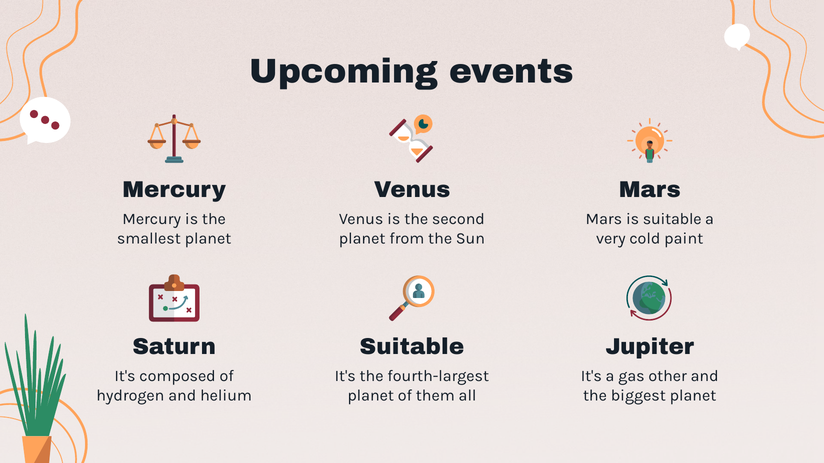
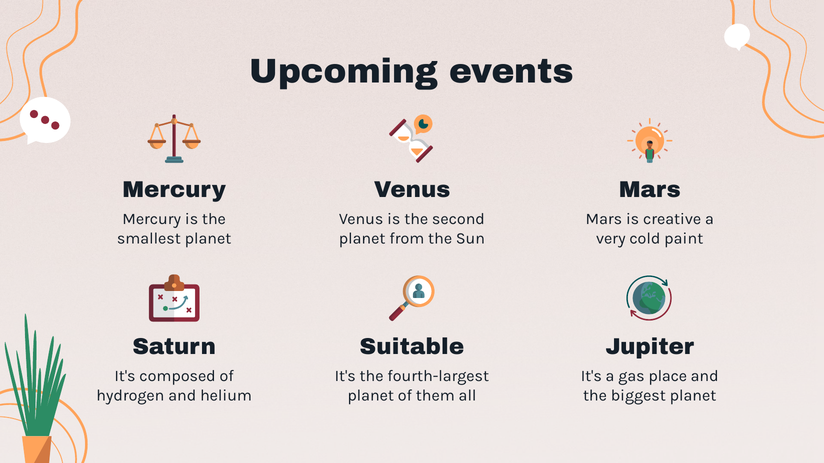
is suitable: suitable -> creative
other: other -> place
